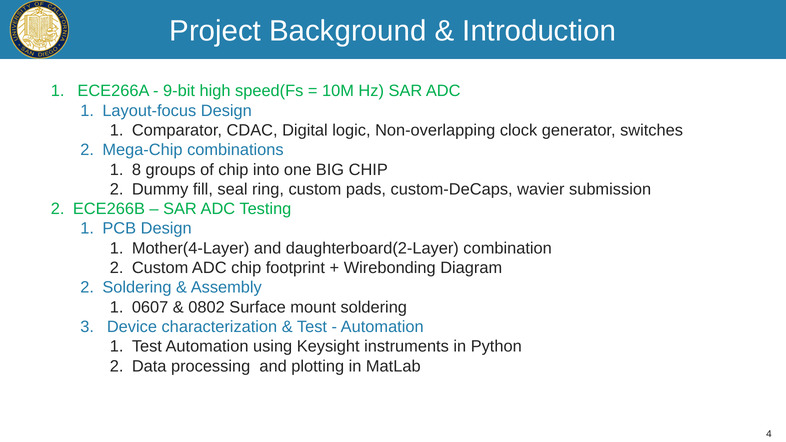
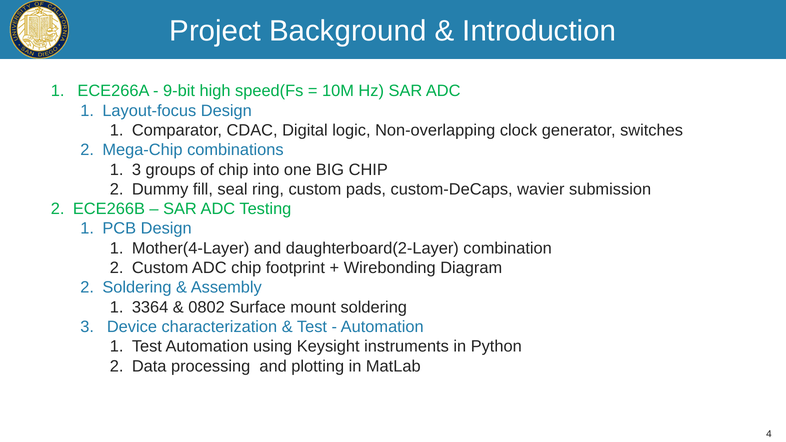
8 at (136, 170): 8 -> 3
0607: 0607 -> 3364
